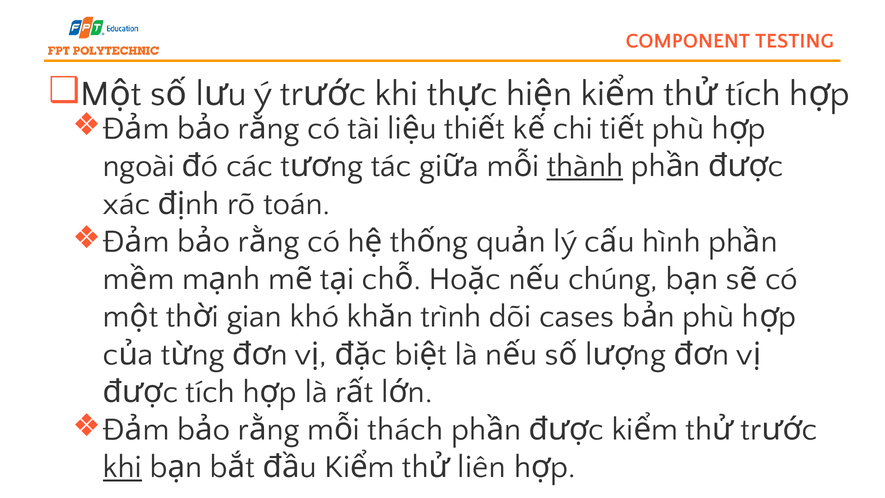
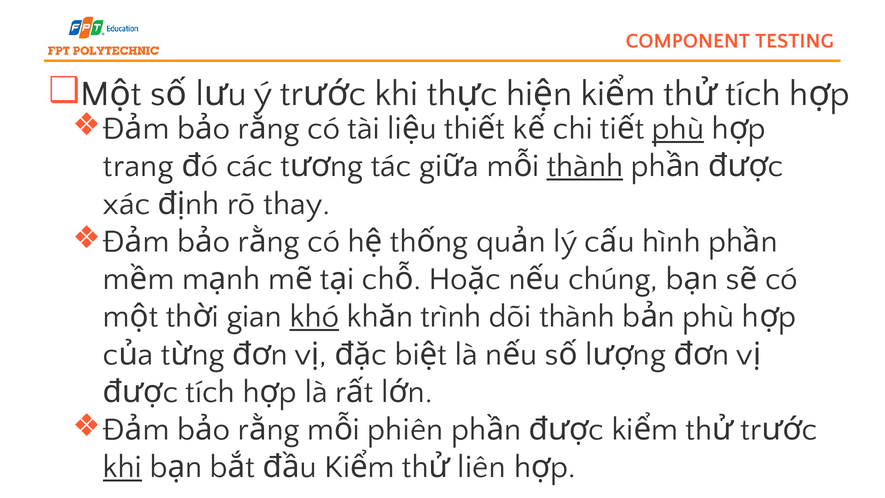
phù at (678, 128) underline: none -> present
ngoài: ngoài -> trang
toán: toán -> thay
khó underline: none -> present
dõi cases: cases -> thành
thách: thách -> phiên
